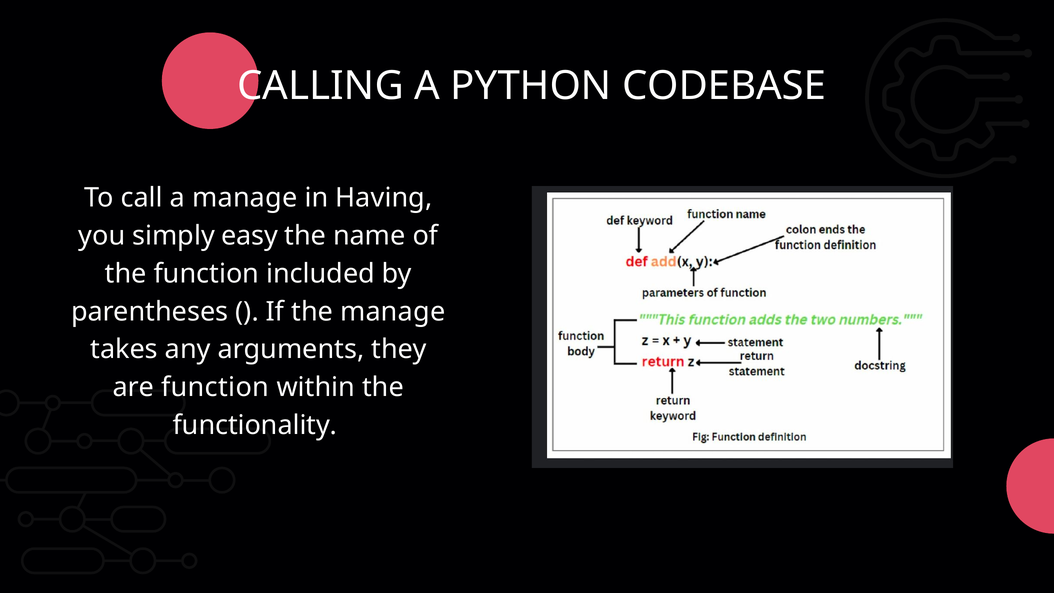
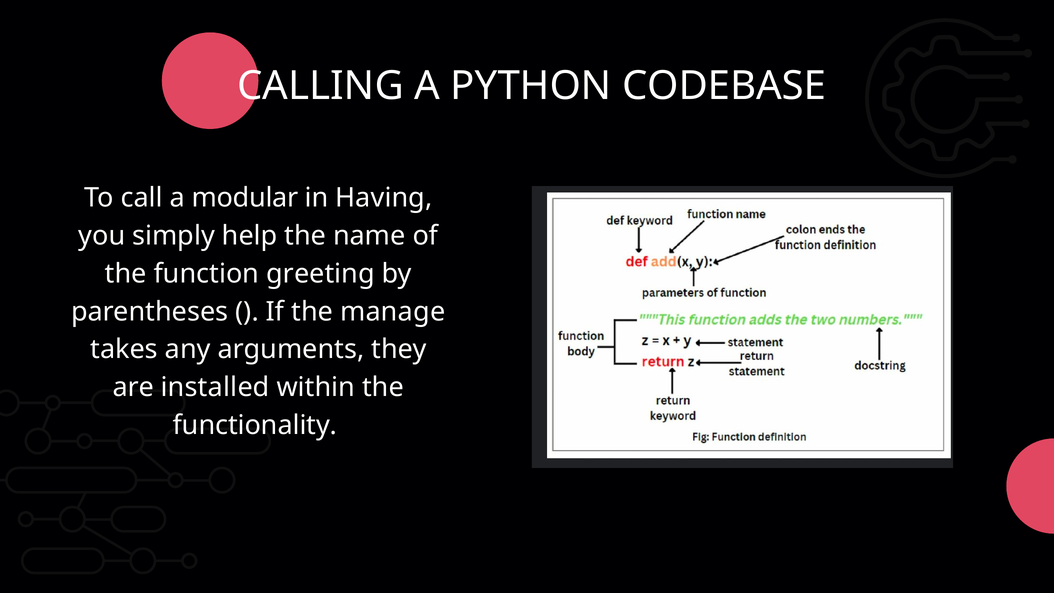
a manage: manage -> modular
easy: easy -> help
included: included -> greeting
are function: function -> installed
